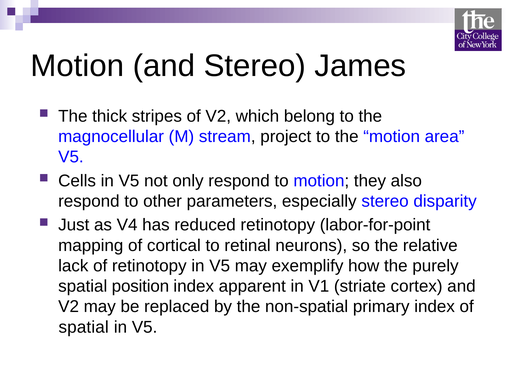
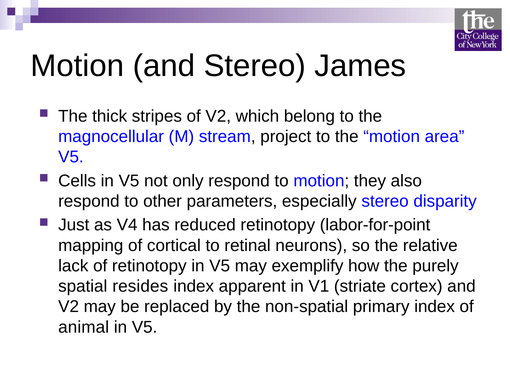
position: position -> resides
spatial at (84, 327): spatial -> animal
